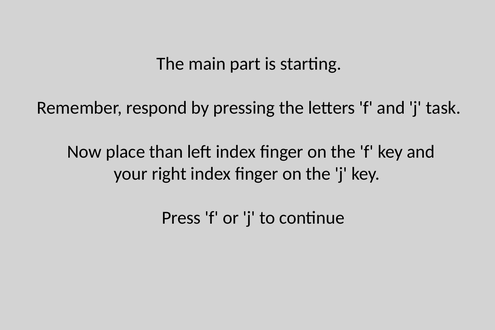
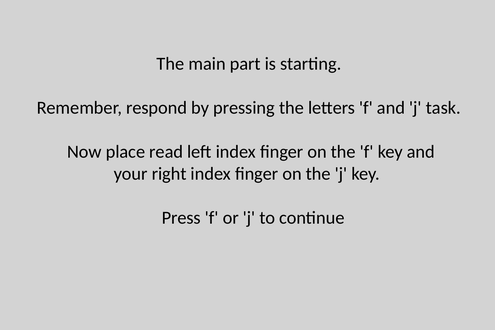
than: than -> read
